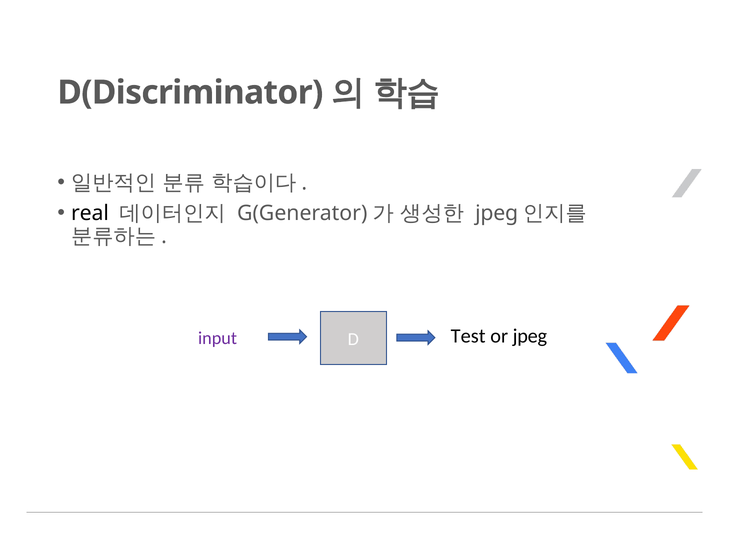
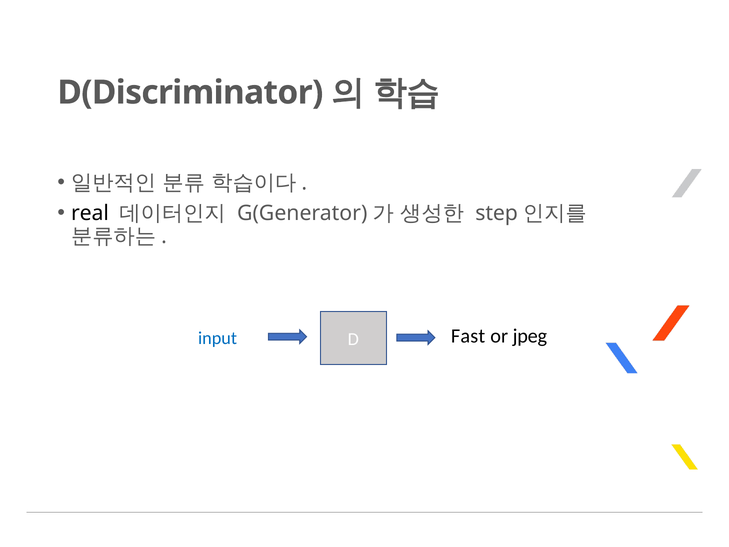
jpeg at (497, 213): jpeg -> step
input colour: purple -> blue
Test: Test -> Fast
